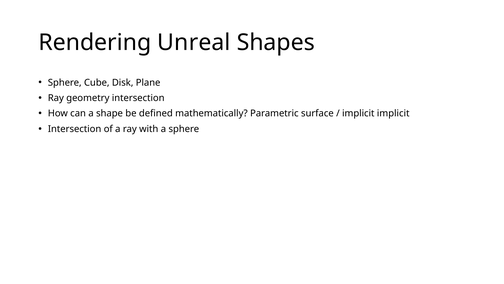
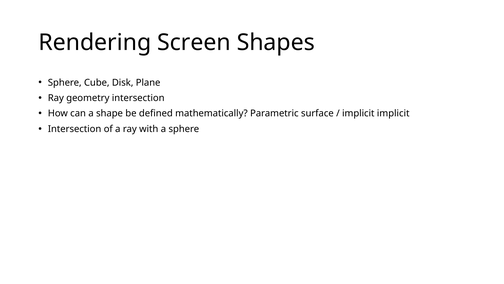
Unreal: Unreal -> Screen
